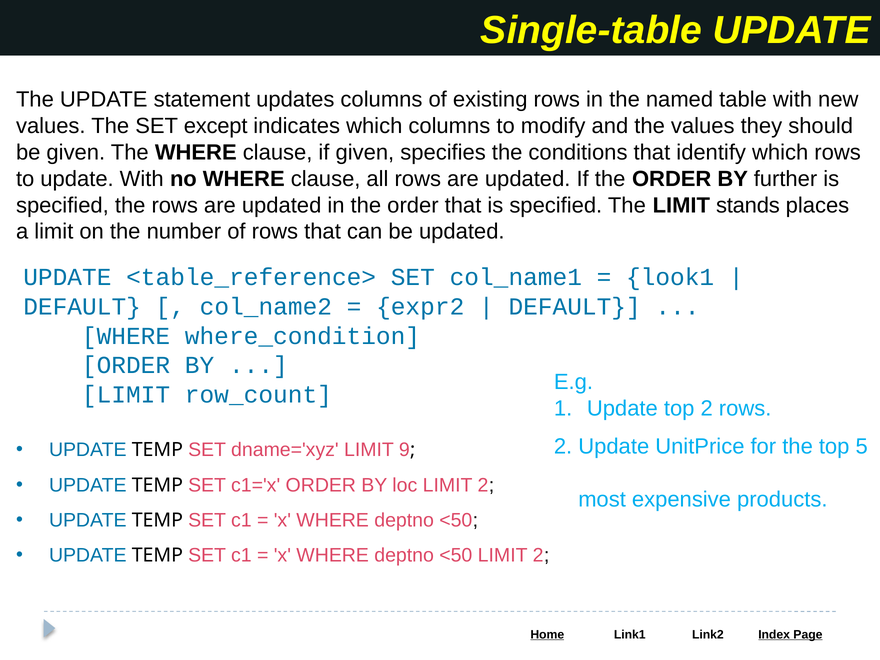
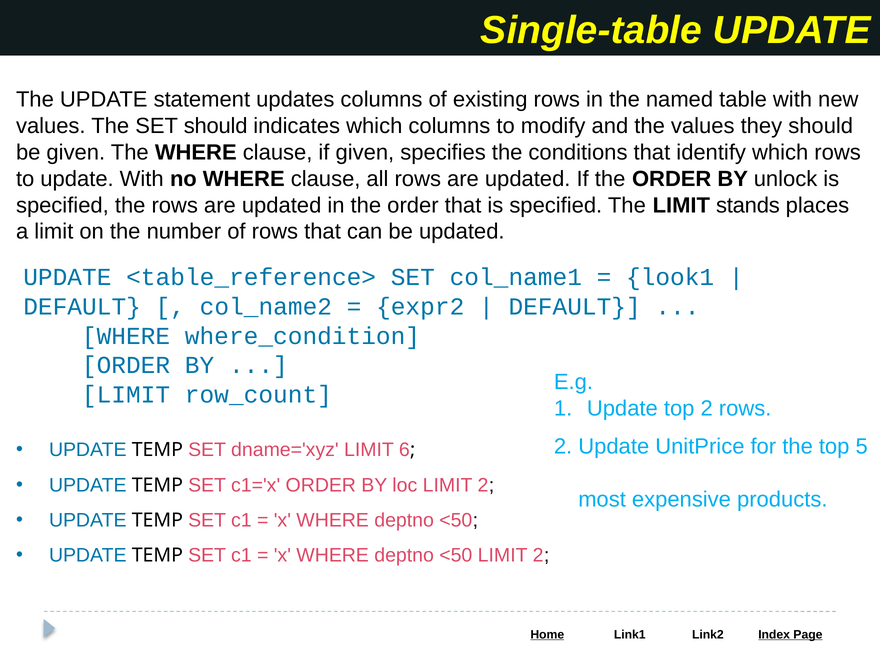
SET except: except -> should
further: further -> unlock
9: 9 -> 6
